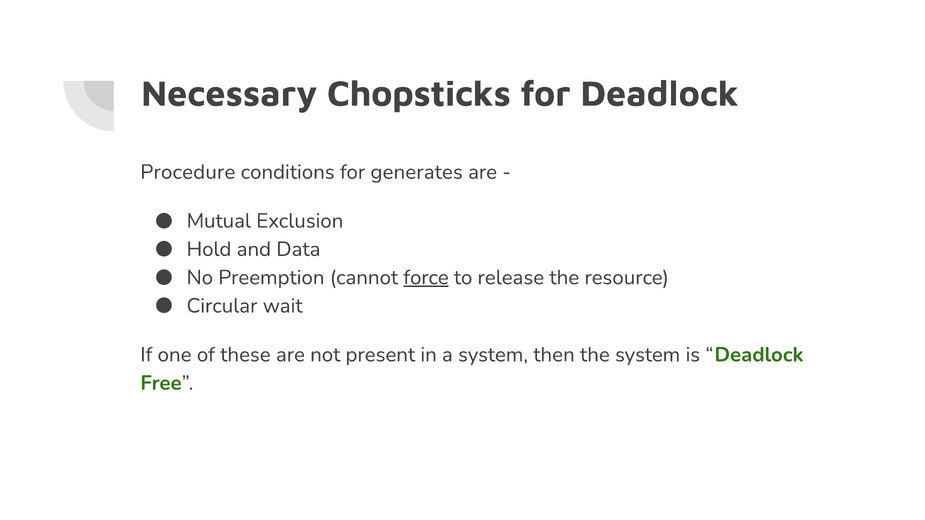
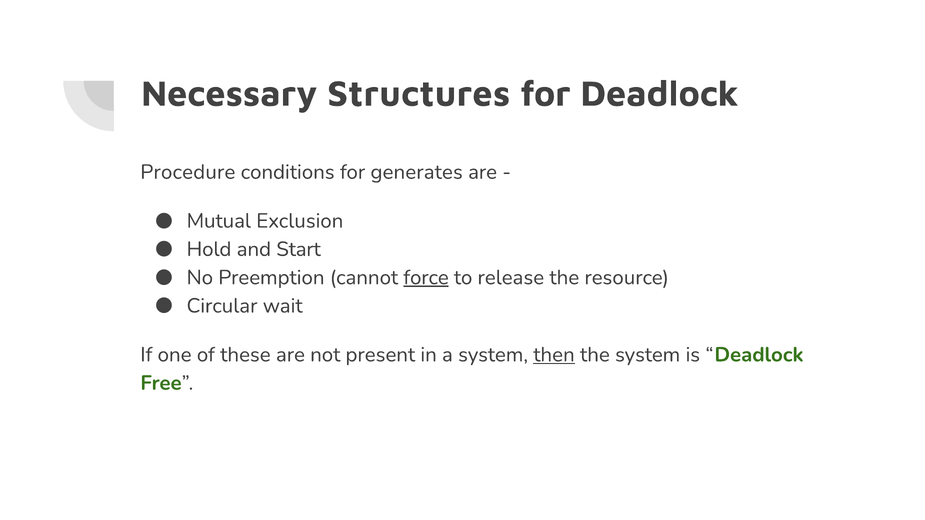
Chopsticks: Chopsticks -> Structures
Data: Data -> Start
then underline: none -> present
